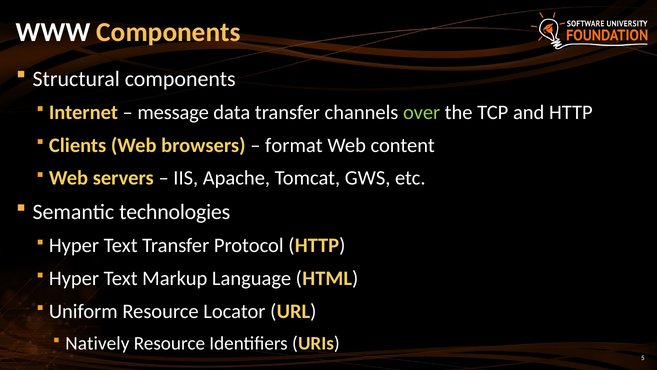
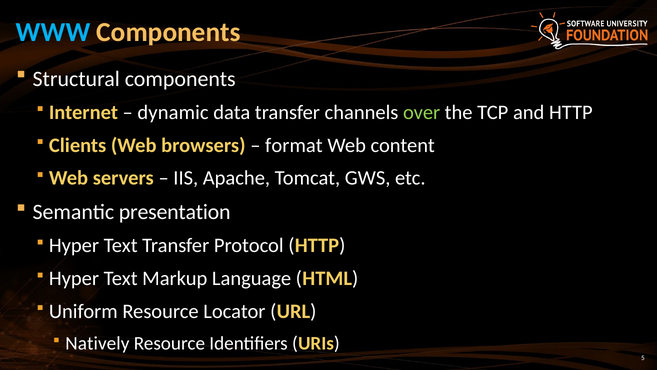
WWW colour: white -> light blue
message: message -> dynamic
technologies: technologies -> presentation
